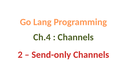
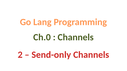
Ch.4: Ch.4 -> Ch.0
